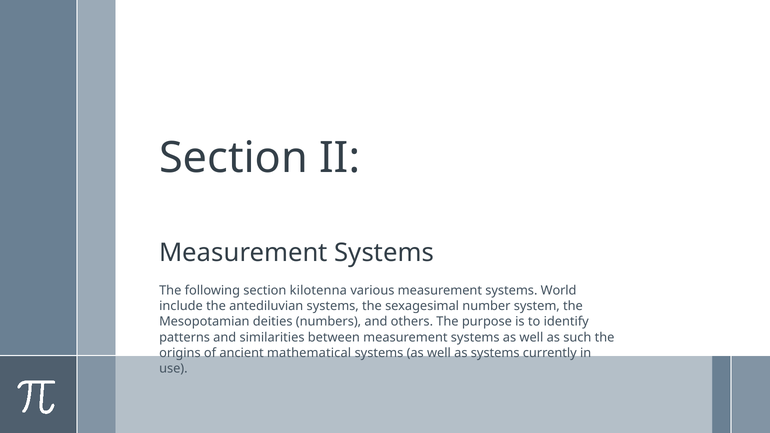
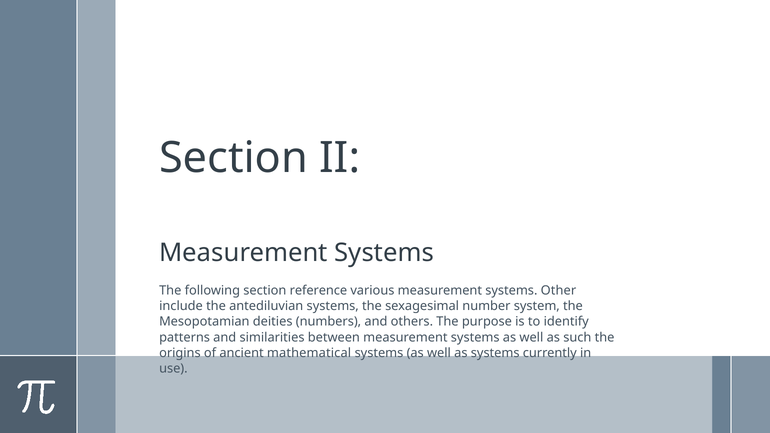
kilotenna: kilotenna -> reference
World: World -> Other
